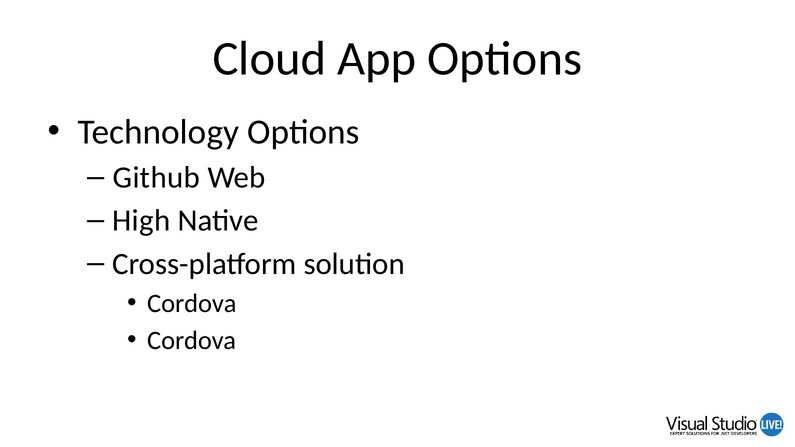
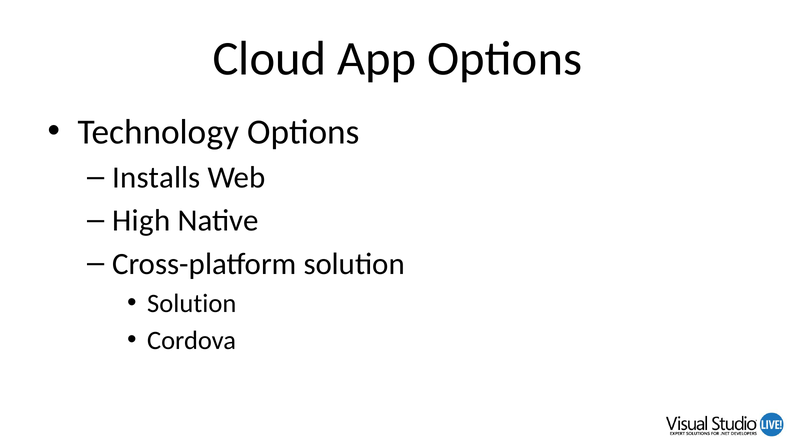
Github: Github -> Installs
Cordova at (192, 303): Cordova -> Solution
